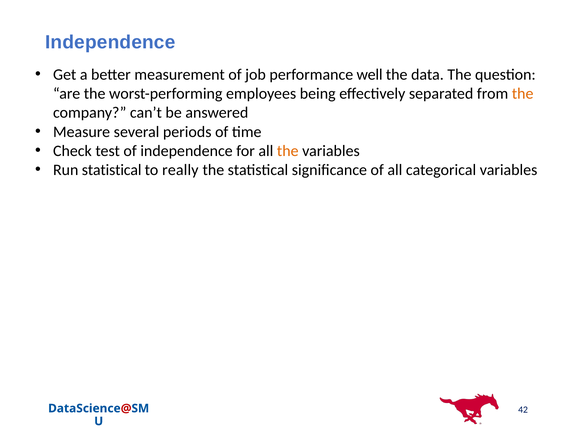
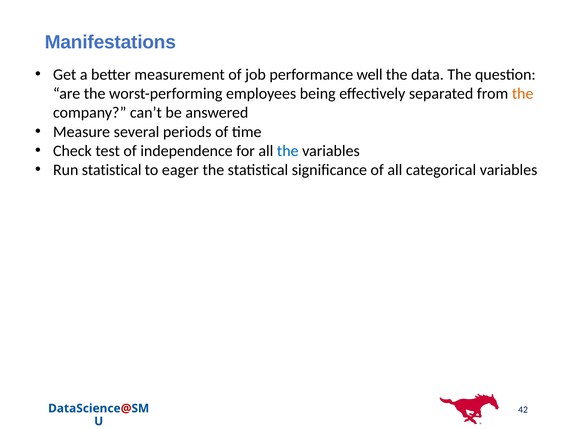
Independence at (110, 42): Independence -> Manifestations
the at (288, 151) colour: orange -> blue
really: really -> eager
